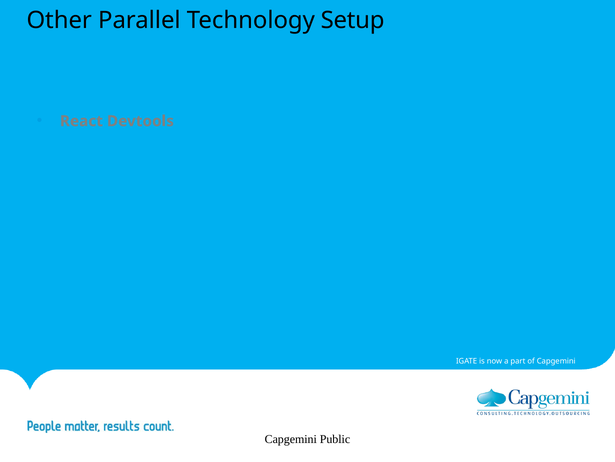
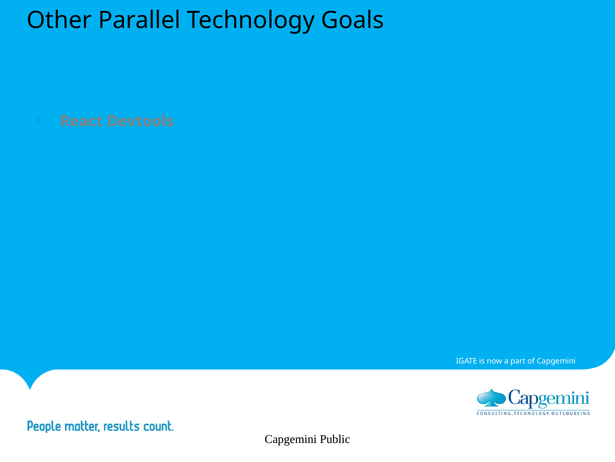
Setup: Setup -> Goals
